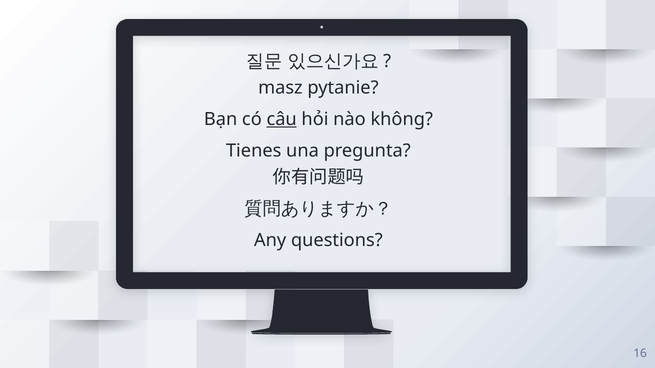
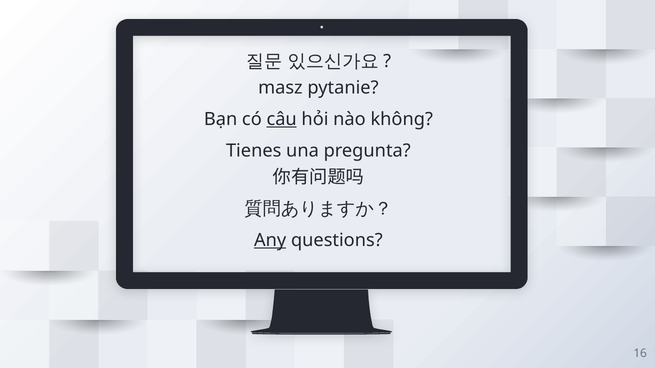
Any underline: none -> present
